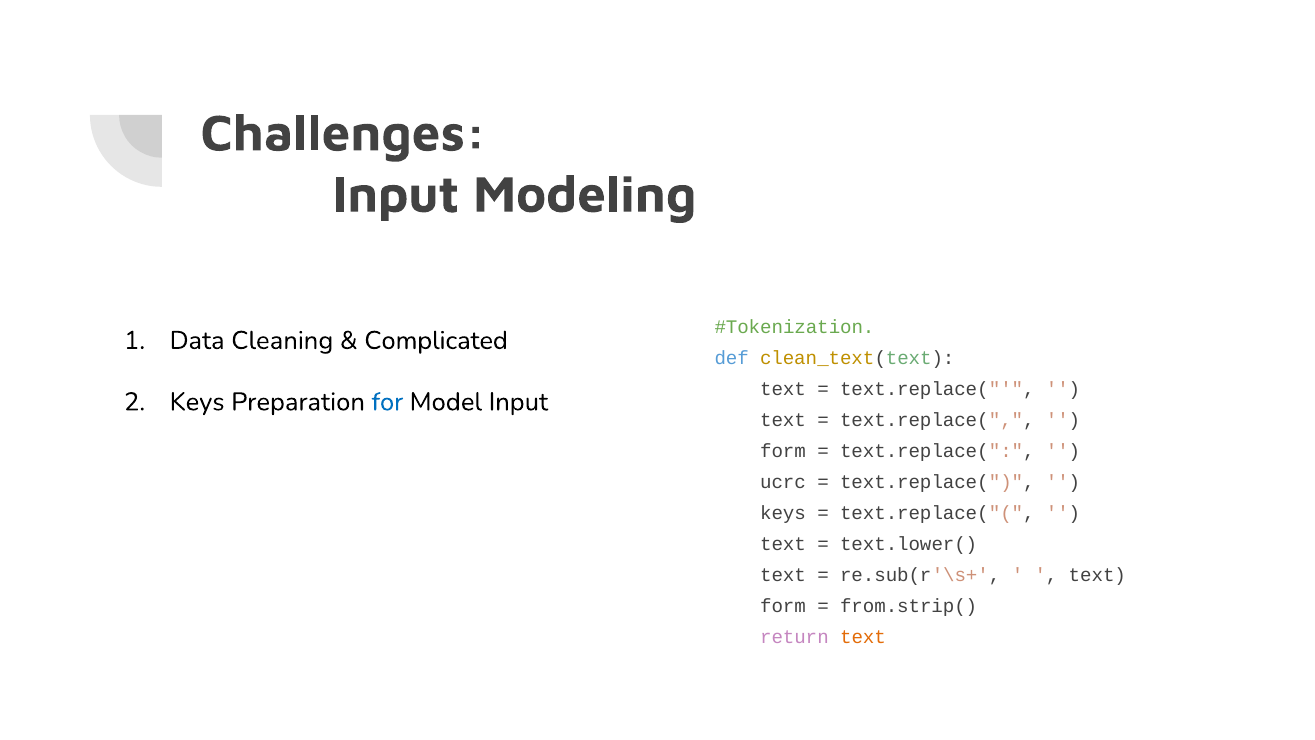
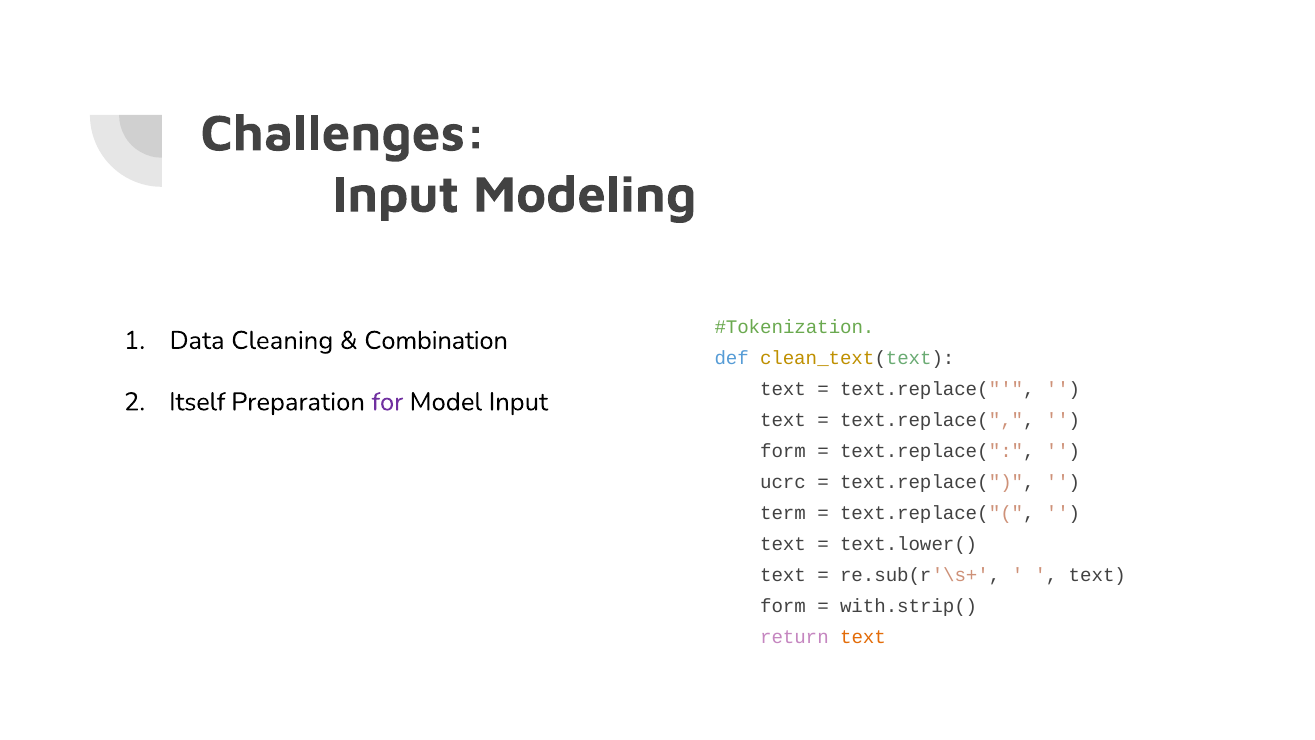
Complicated: Complicated -> Combination
Keys at (197, 402): Keys -> Itself
for colour: blue -> purple
keys at (783, 513): keys -> term
from.strip(: from.strip( -> with.strip(
